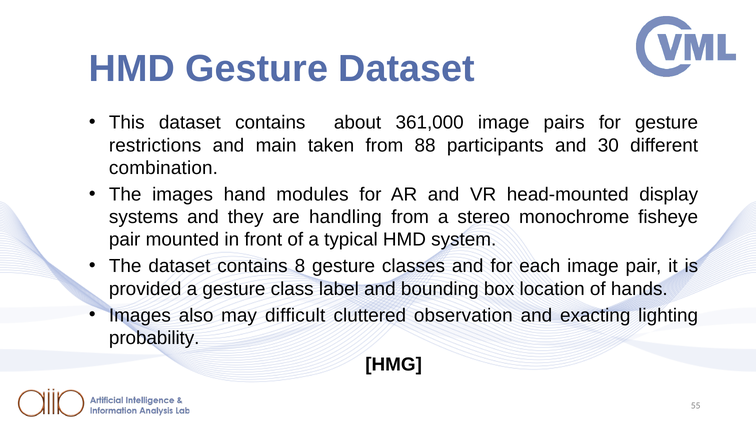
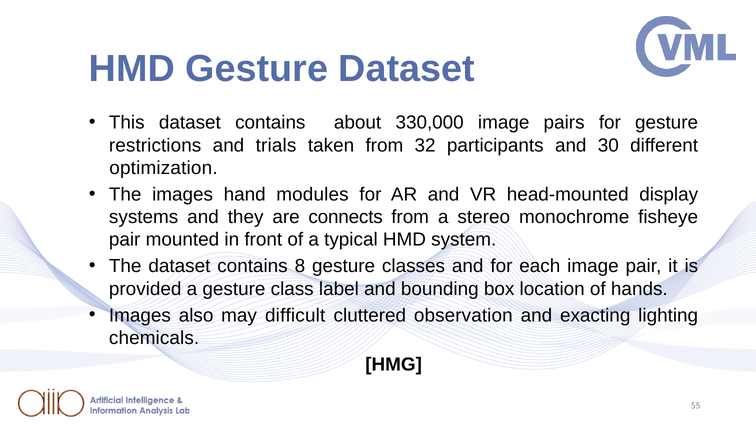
361,000: 361,000 -> 330,000
main: main -> trials
88: 88 -> 32
combination: combination -> optimization
handling: handling -> connects
probability: probability -> chemicals
